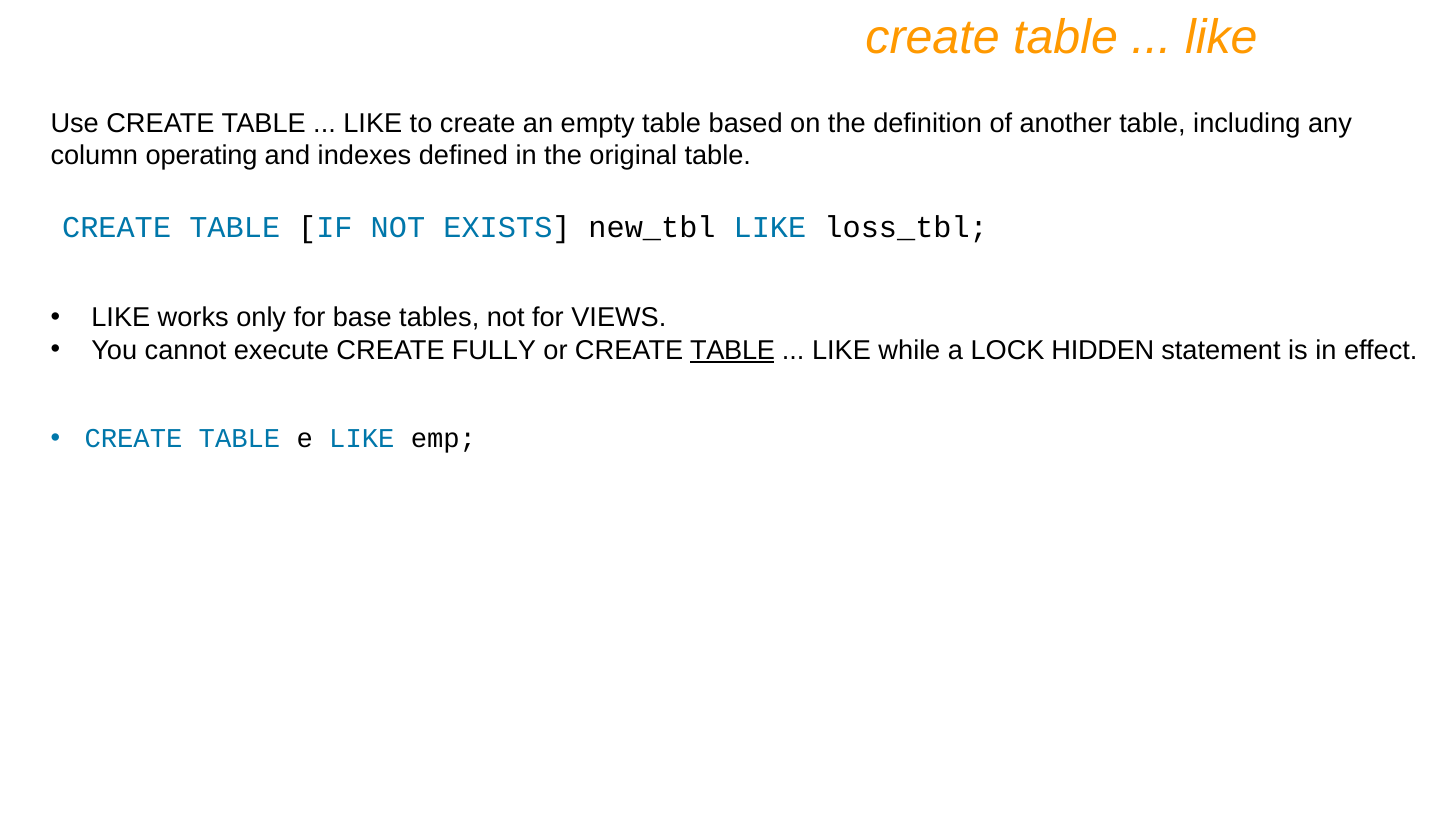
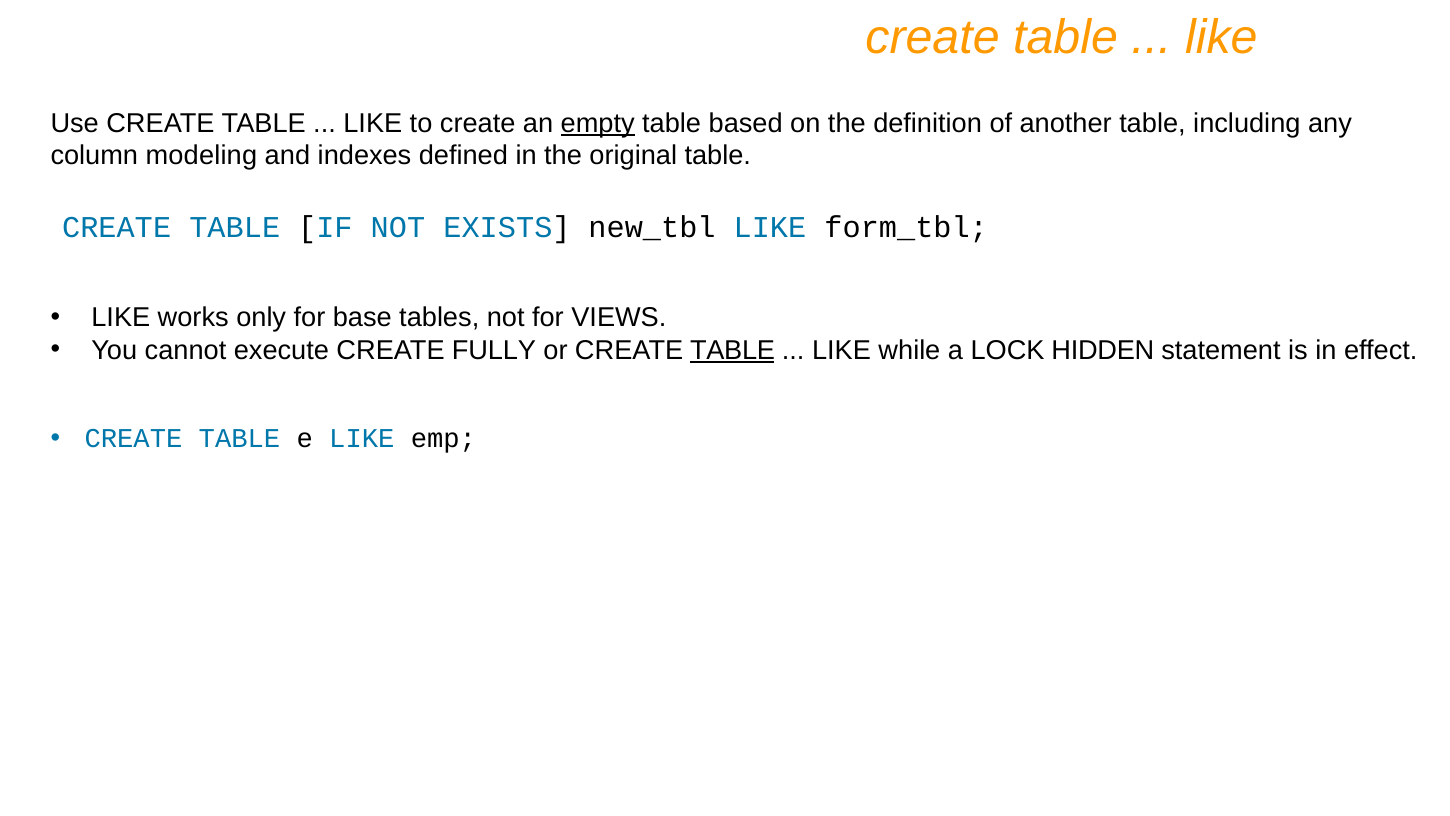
empty underline: none -> present
operating: operating -> modeling
loss_tbl: loss_tbl -> form_tbl
